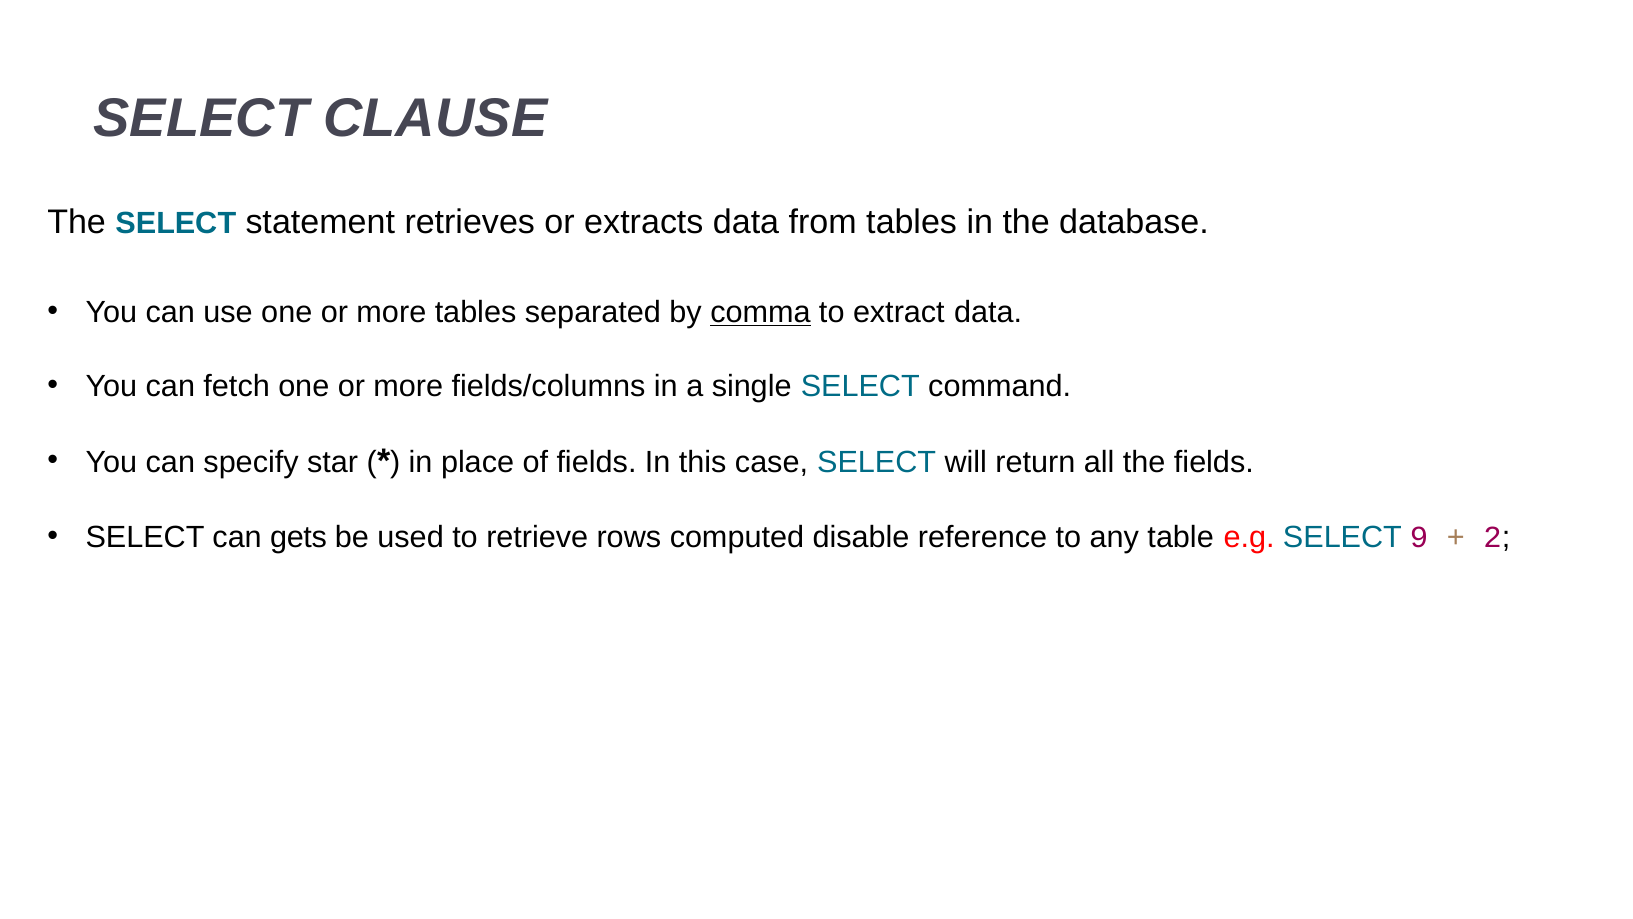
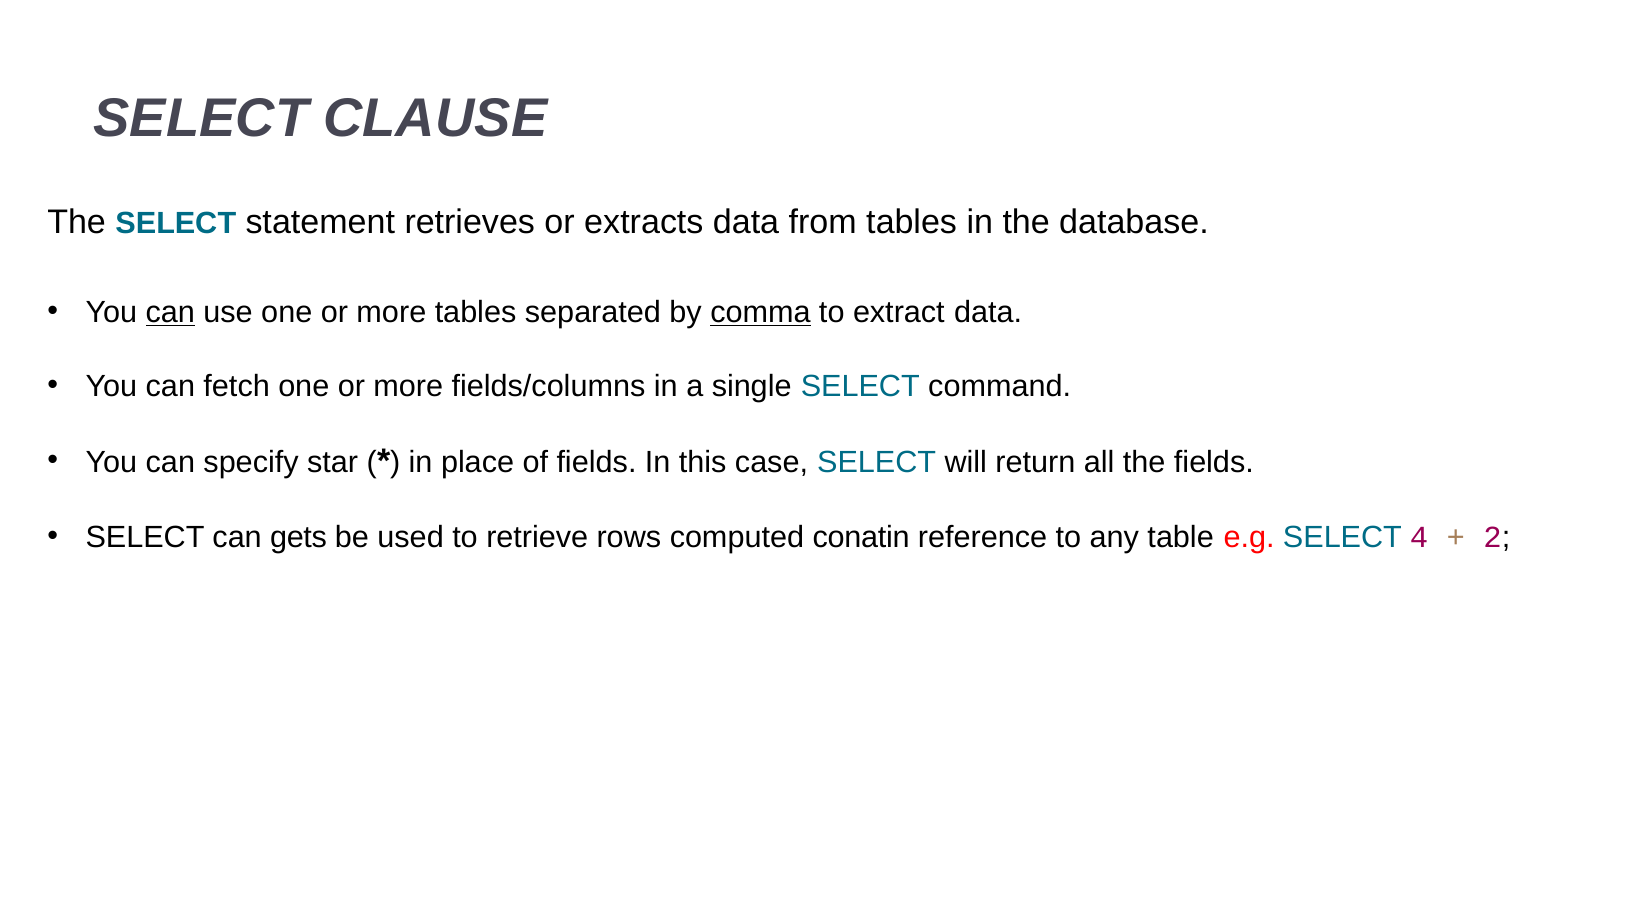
can at (170, 312) underline: none -> present
disable: disable -> conatin
9: 9 -> 4
